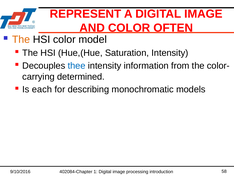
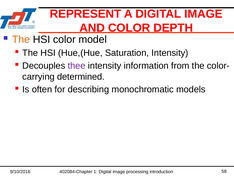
OFTEN: OFTEN -> DEPTH
thee colour: blue -> purple
each: each -> often
